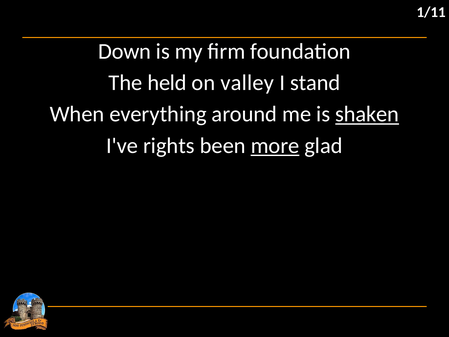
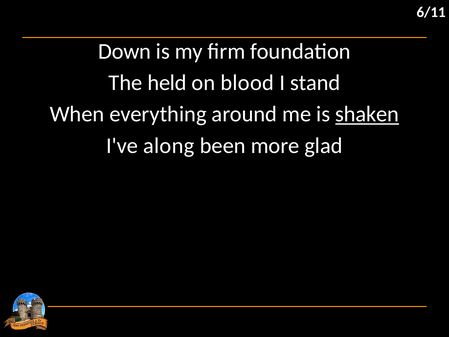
1/11: 1/11 -> 6/11
valley: valley -> blood
rights: rights -> along
more underline: present -> none
